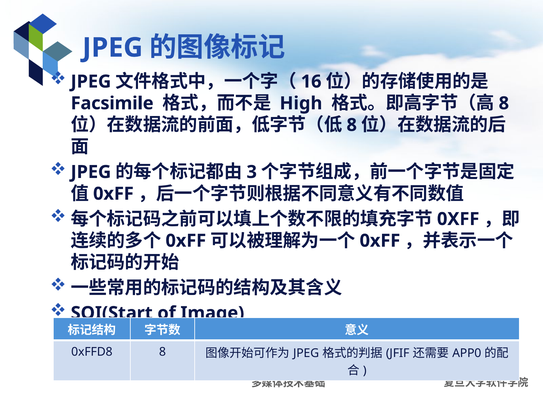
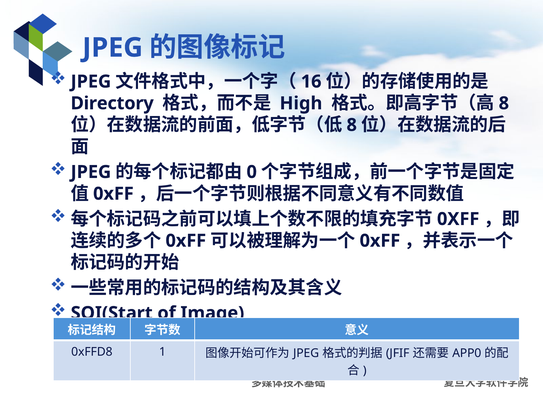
Facsimile: Facsimile -> Directory
3: 3 -> 0
0xFFD8 8: 8 -> 1
